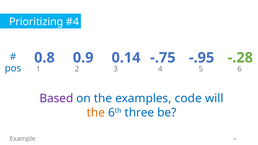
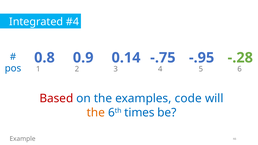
Prioritizing: Prioritizing -> Integrated
Based colour: purple -> red
three: three -> times
